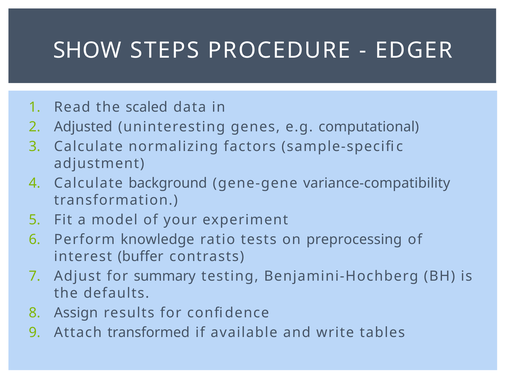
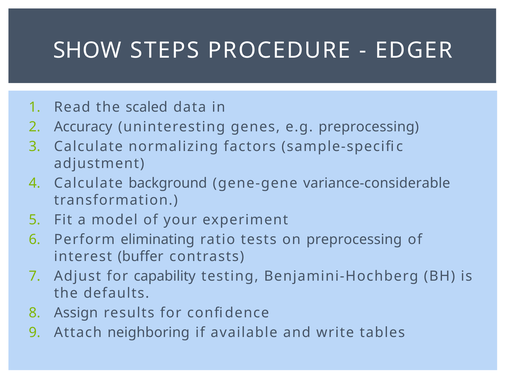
Adjusted: Adjusted -> Accuracy
e.g computational: computational -> preprocessing
variance-compatibility: variance-compatibility -> variance-considerable
knowledge: knowledge -> eliminating
summary: summary -> capability
transformed: transformed -> neighboring
